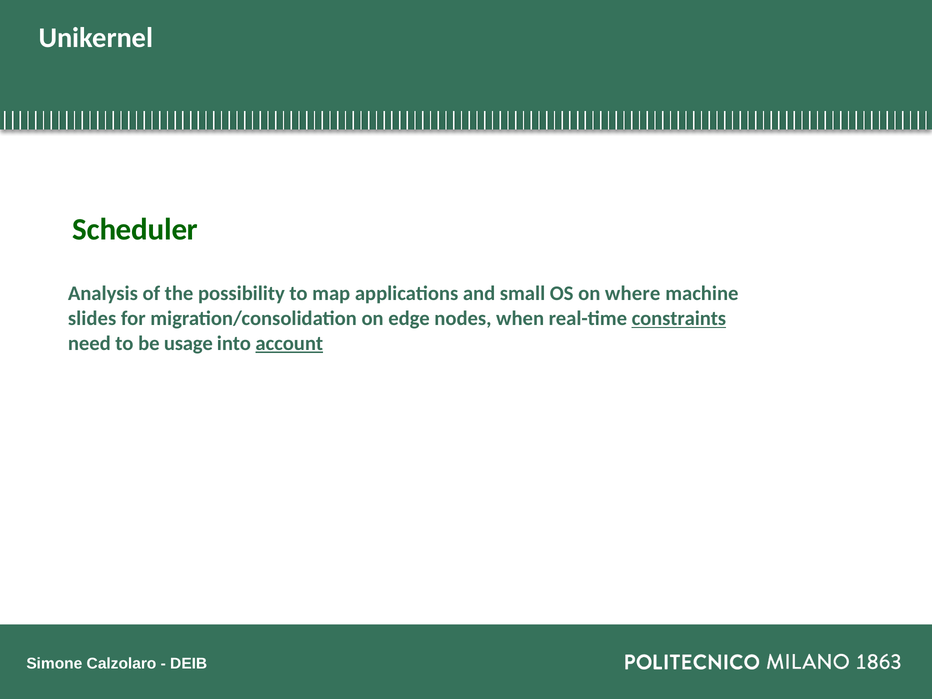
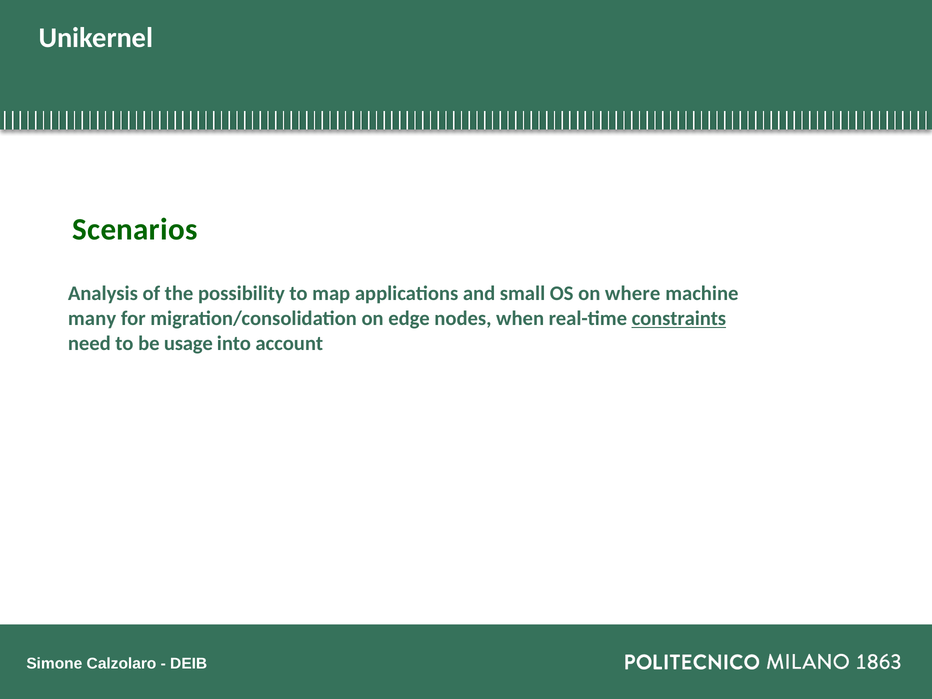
Scheduler: Scheduler -> Scenarios
slides: slides -> many
account underline: present -> none
